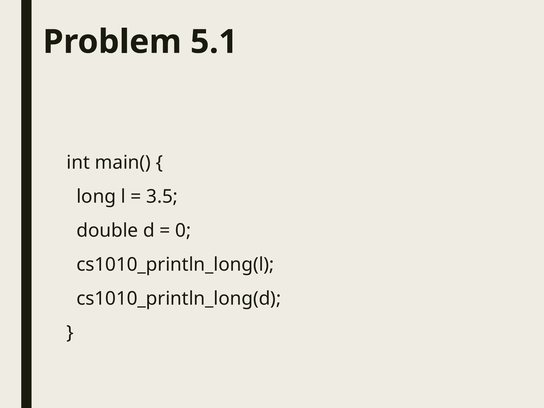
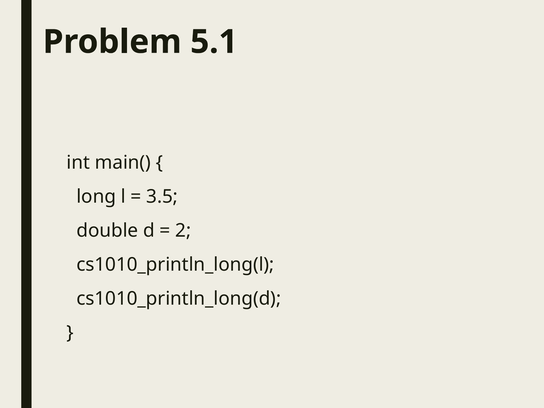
0: 0 -> 2
